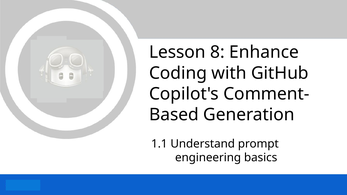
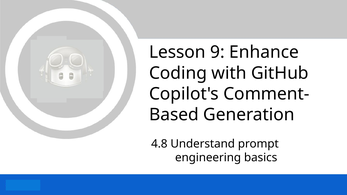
8: 8 -> 9
1.1: 1.1 -> 4.8
